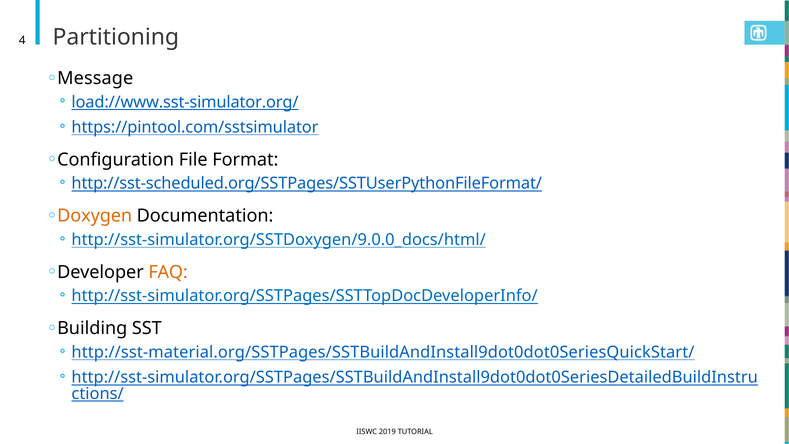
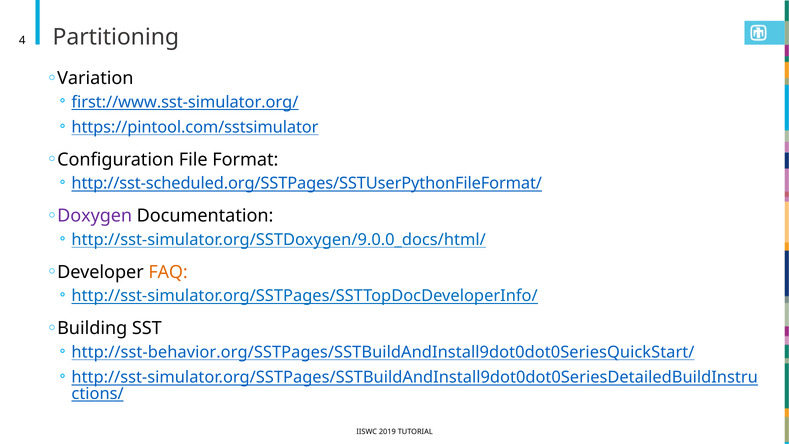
Message: Message -> Variation
load://www.sst-simulator.org/: load://www.sst-simulator.org/ -> first://www.sst-simulator.org/
Doxygen colour: orange -> purple
http://sst-material.org/SSTPages/SSTBuildAndInstall9dot0dot0SeriesQuickStart/: http://sst-material.org/SSTPages/SSTBuildAndInstall9dot0dot0SeriesQuickStart/ -> http://sst-behavior.org/SSTPages/SSTBuildAndInstall9dot0dot0SeriesQuickStart/
